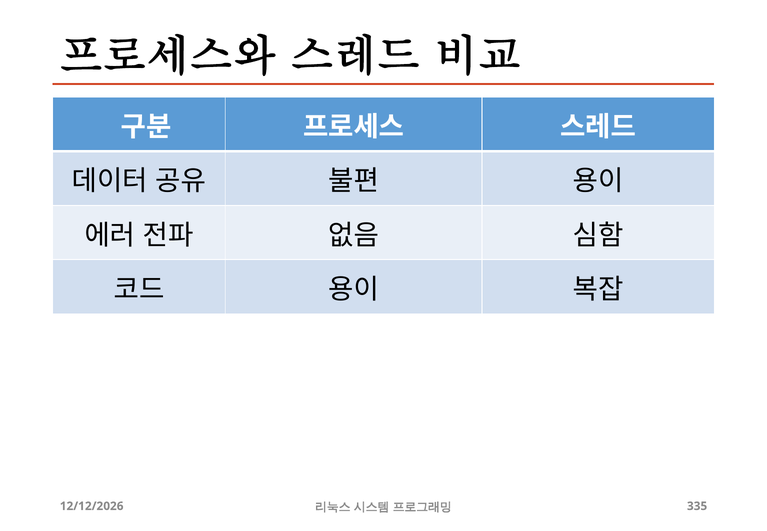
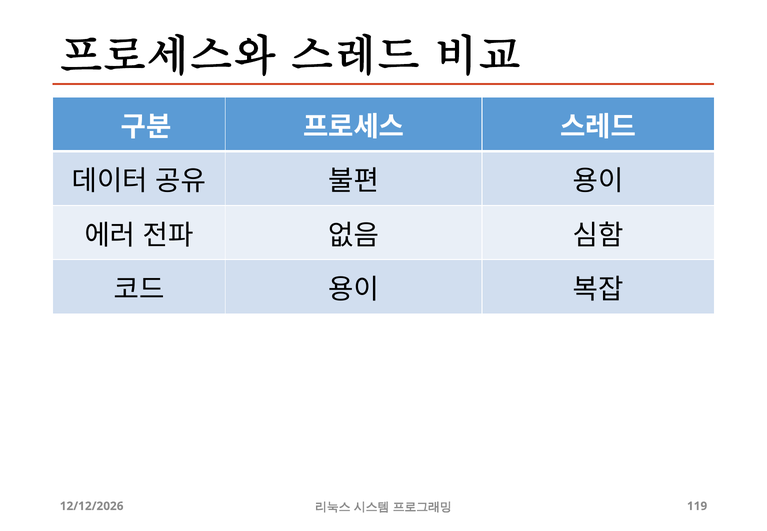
335: 335 -> 119
